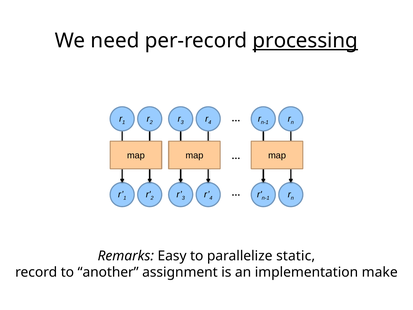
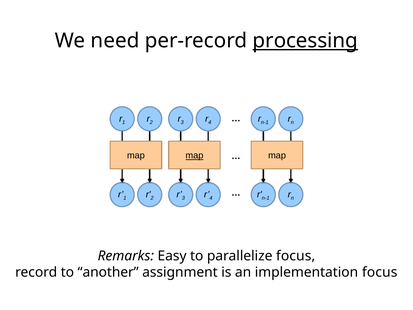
map at (194, 156) underline: none -> present
parallelize static: static -> focus
implementation make: make -> focus
